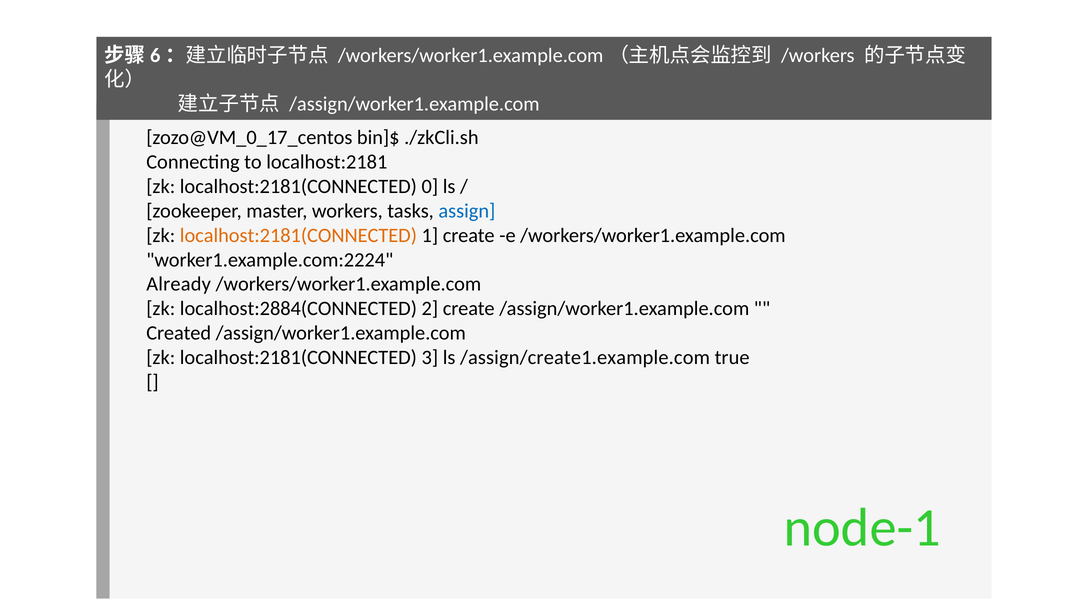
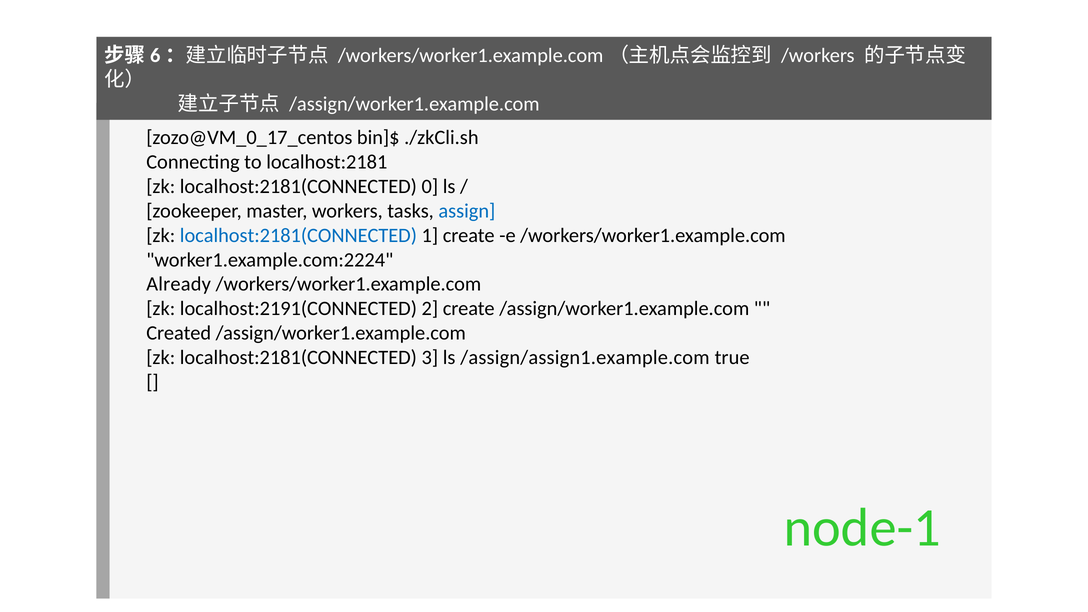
localhost:2181(CONNECTED at (298, 235) colour: orange -> blue
localhost:2884(CONNECTED: localhost:2884(CONNECTED -> localhost:2191(CONNECTED
/assign/create1.example.com: /assign/create1.example.com -> /assign/assign1.example.com
